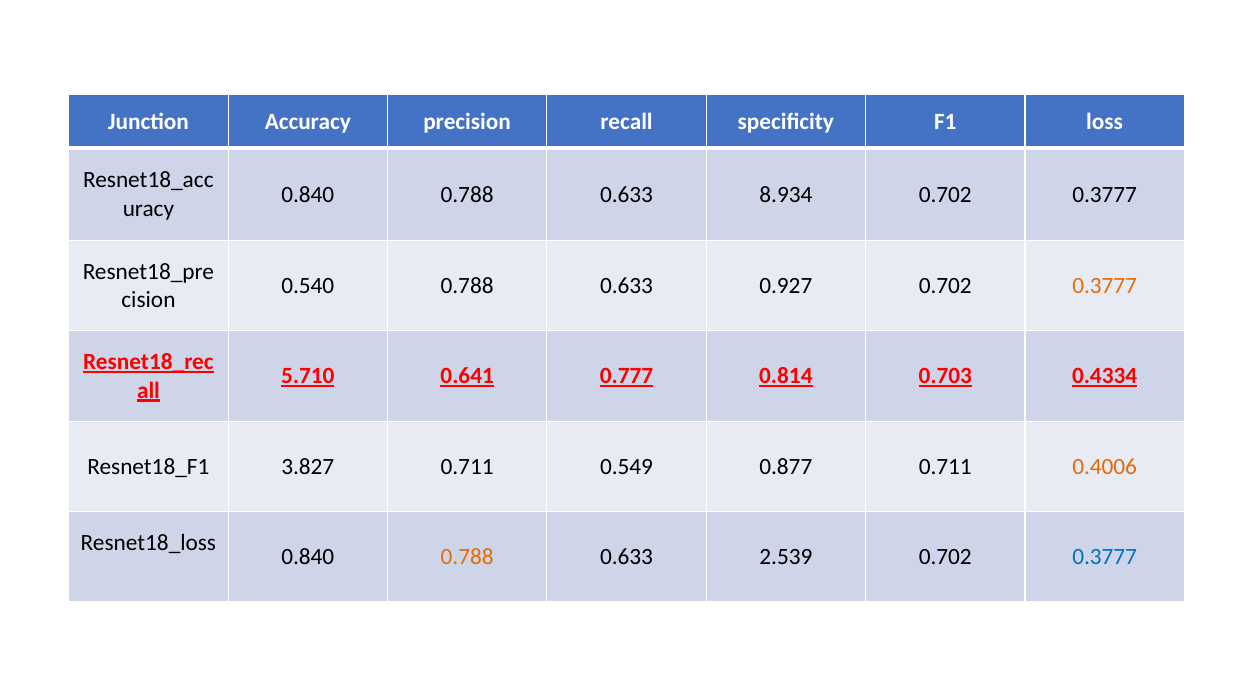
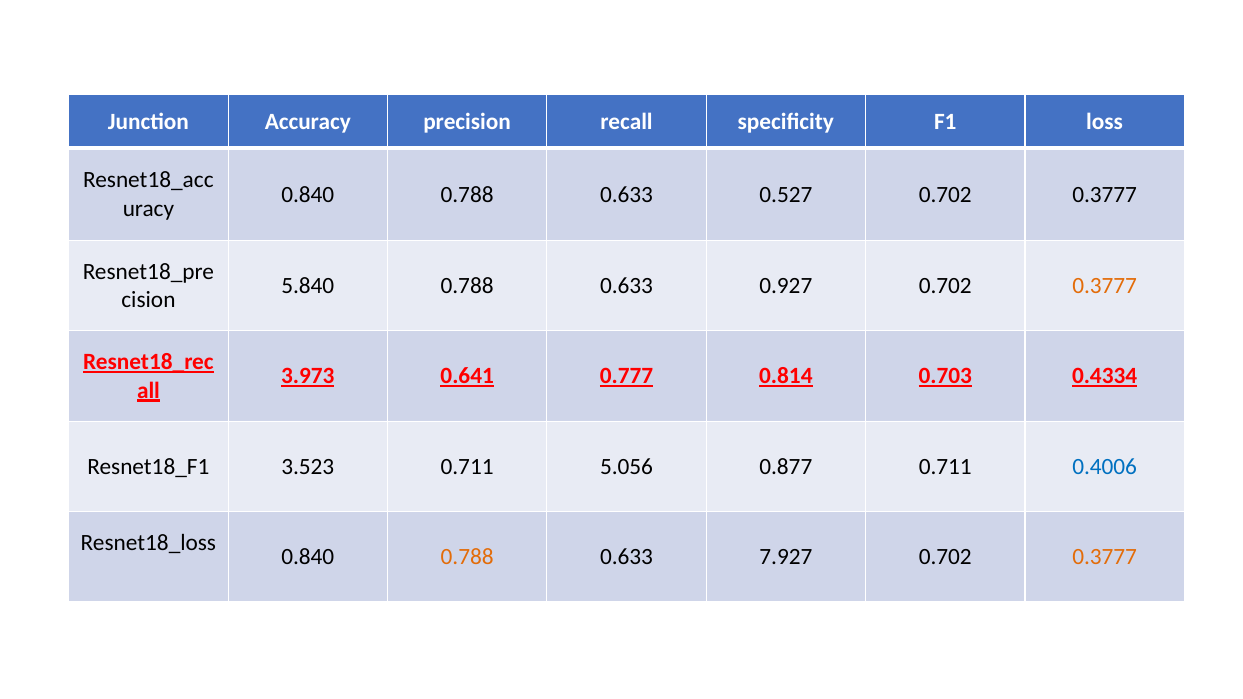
8.934: 8.934 -> 0.527
0.540: 0.540 -> 5.840
5.710: 5.710 -> 3.973
3.827: 3.827 -> 3.523
0.549: 0.549 -> 5.056
0.4006 colour: orange -> blue
2.539: 2.539 -> 7.927
0.3777 at (1105, 557) colour: blue -> orange
